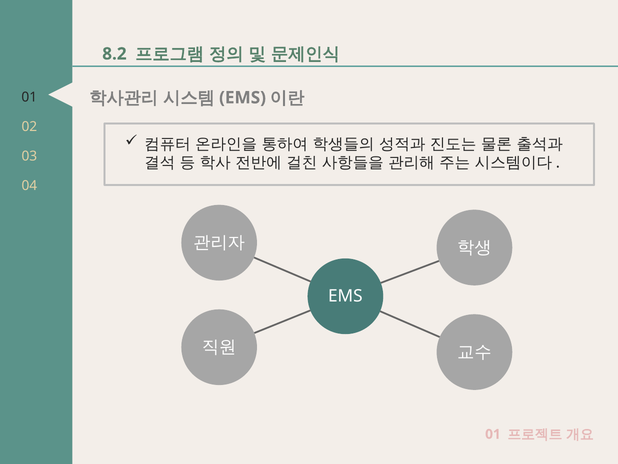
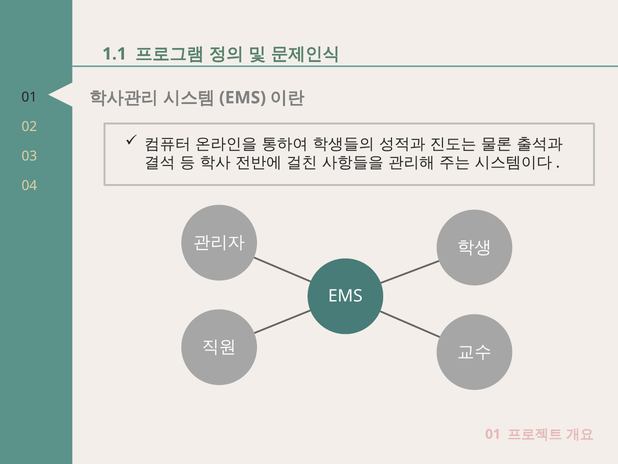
8.2: 8.2 -> 1.1
